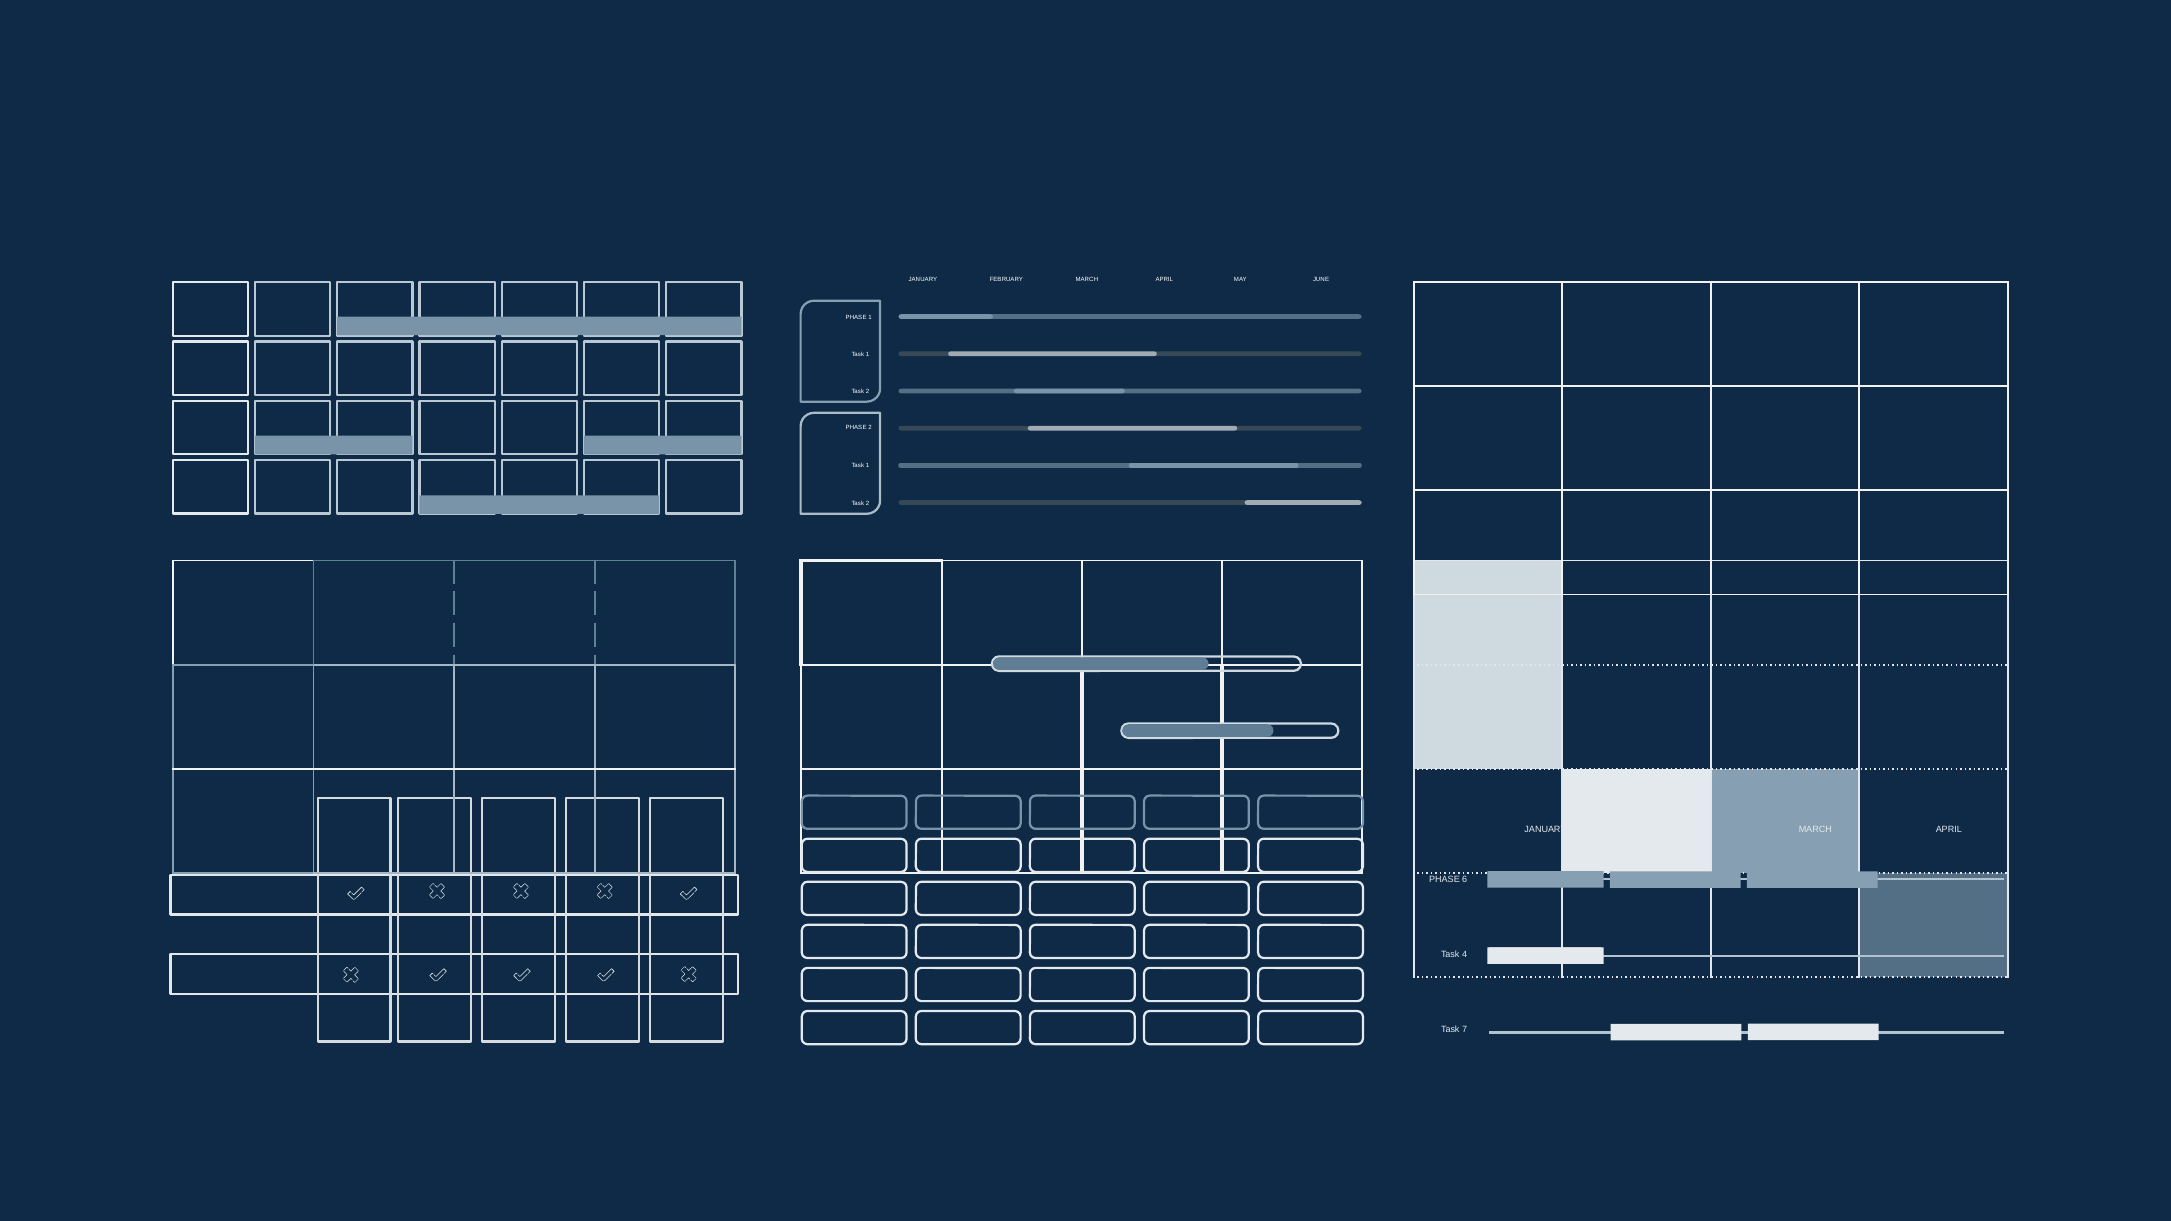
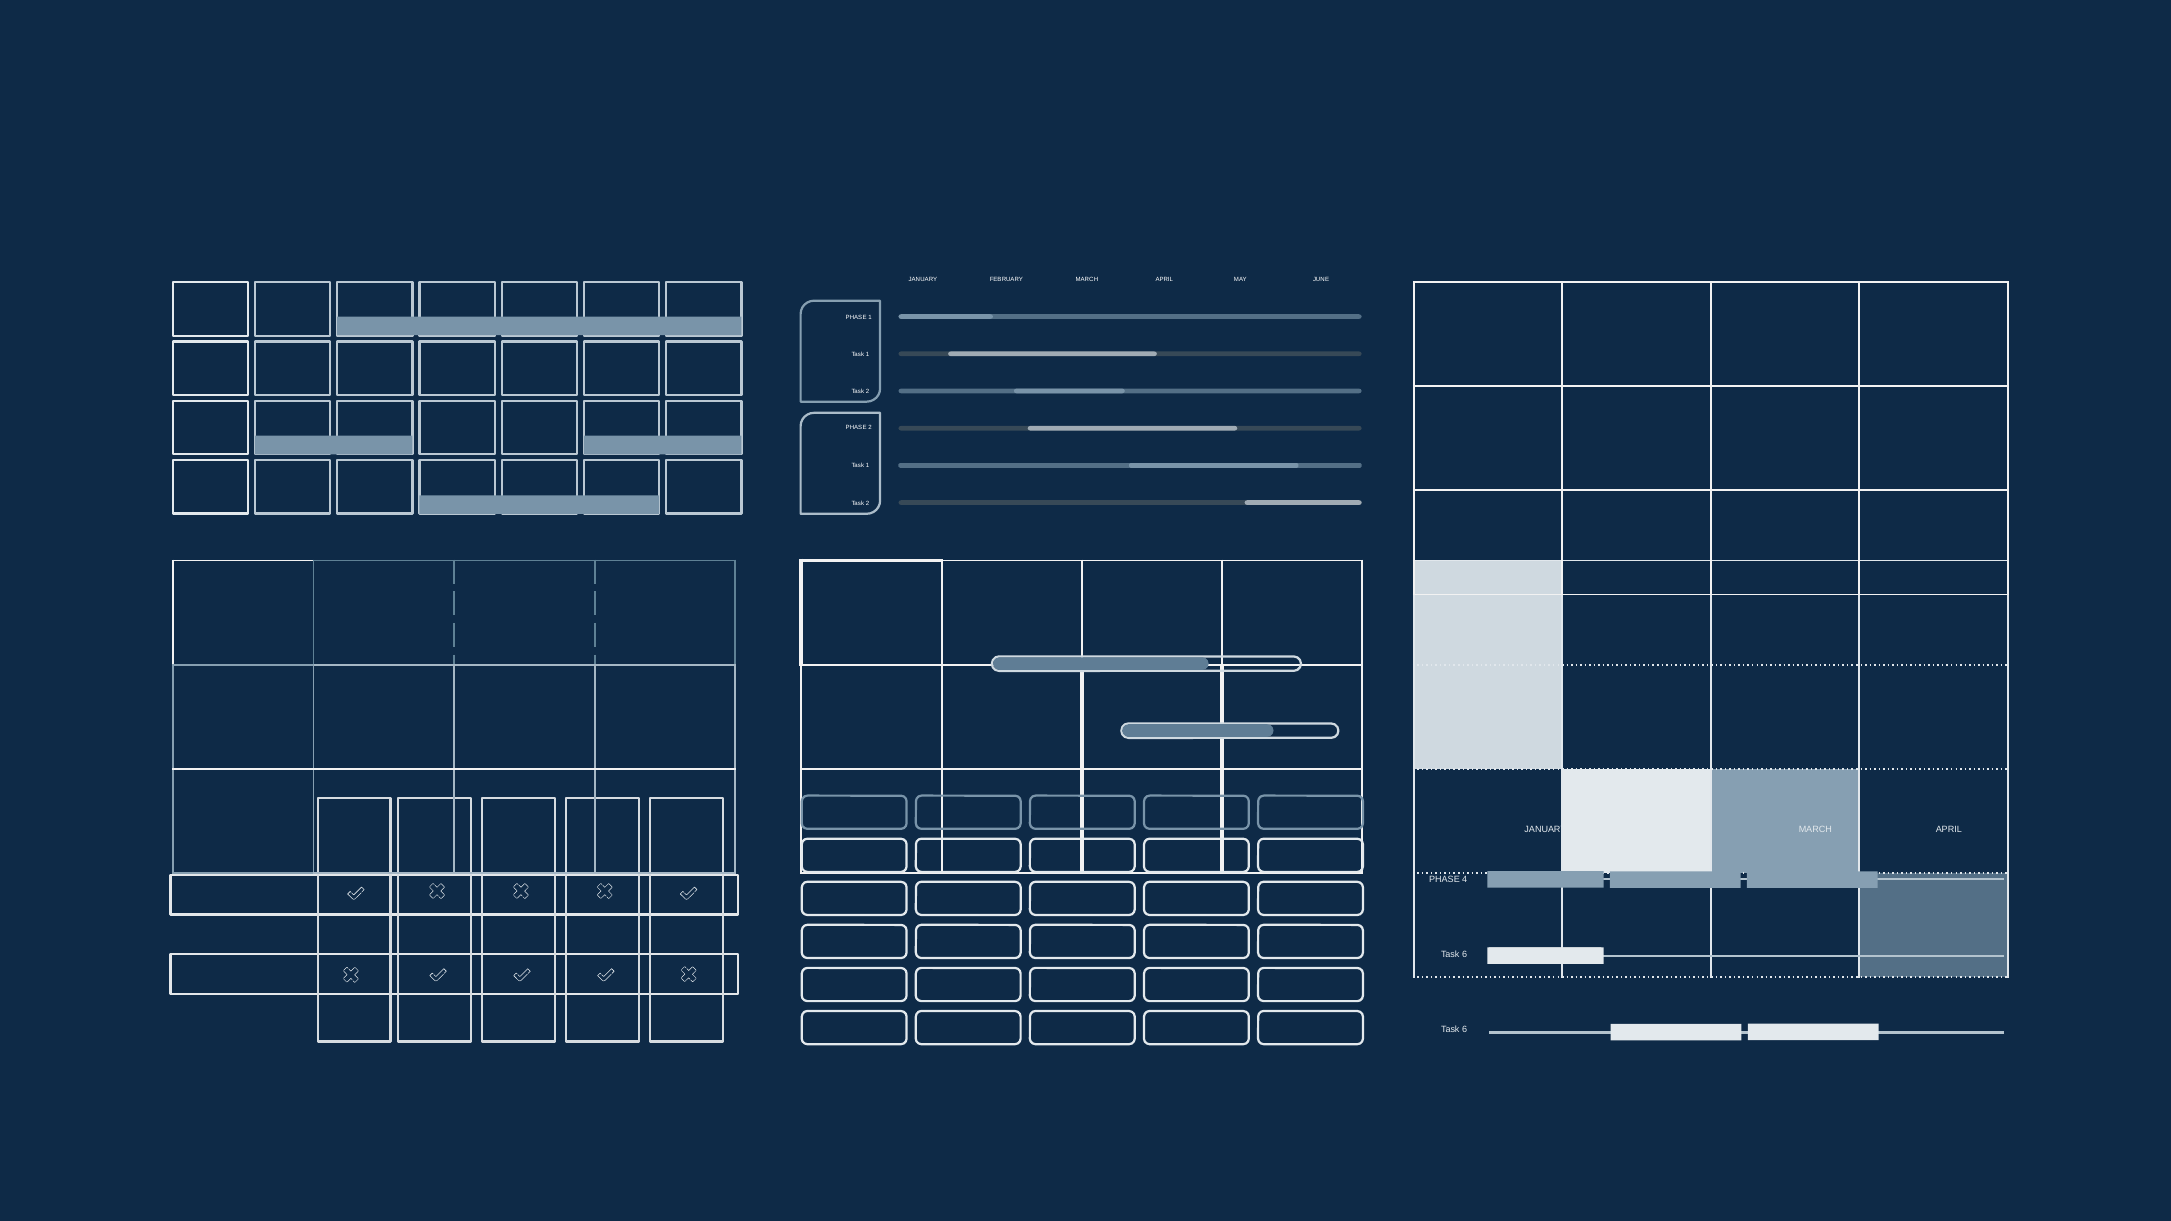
6: 6 -> 4
4 at (1465, 955): 4 -> 6
7 at (1465, 1030): 7 -> 6
